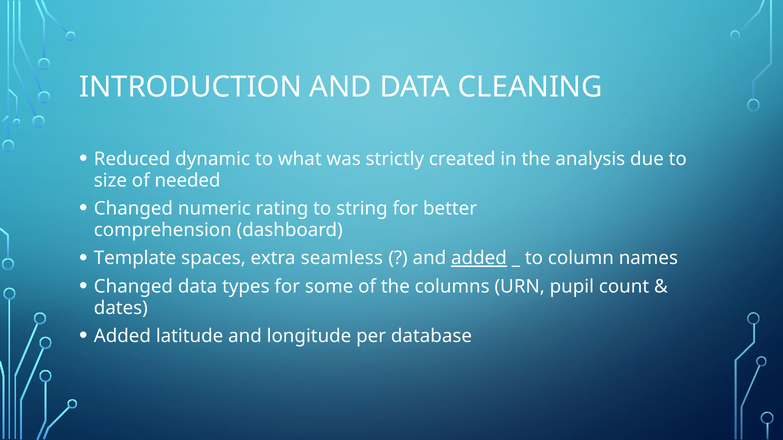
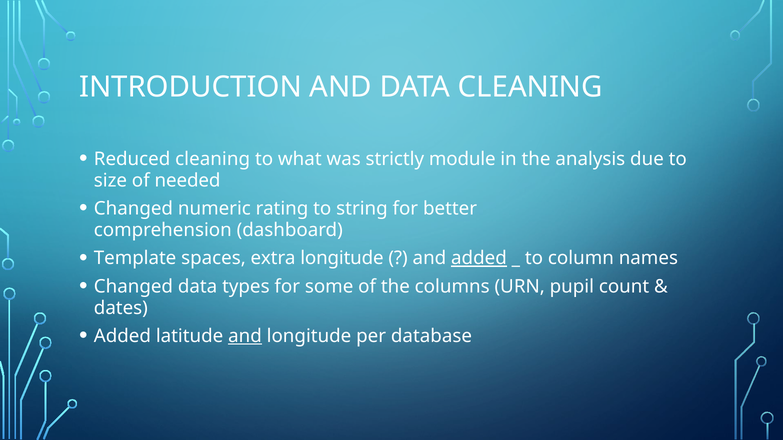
Reduced dynamic: dynamic -> cleaning
created: created -> module
extra seamless: seamless -> longitude
and at (245, 336) underline: none -> present
